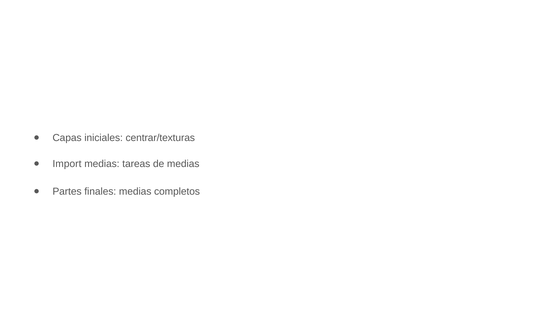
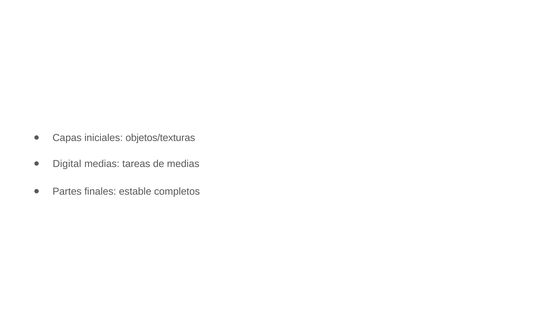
centrar/texturas: centrar/texturas -> objetos/texturas
Import: Import -> Digital
finales medias: medias -> estable
